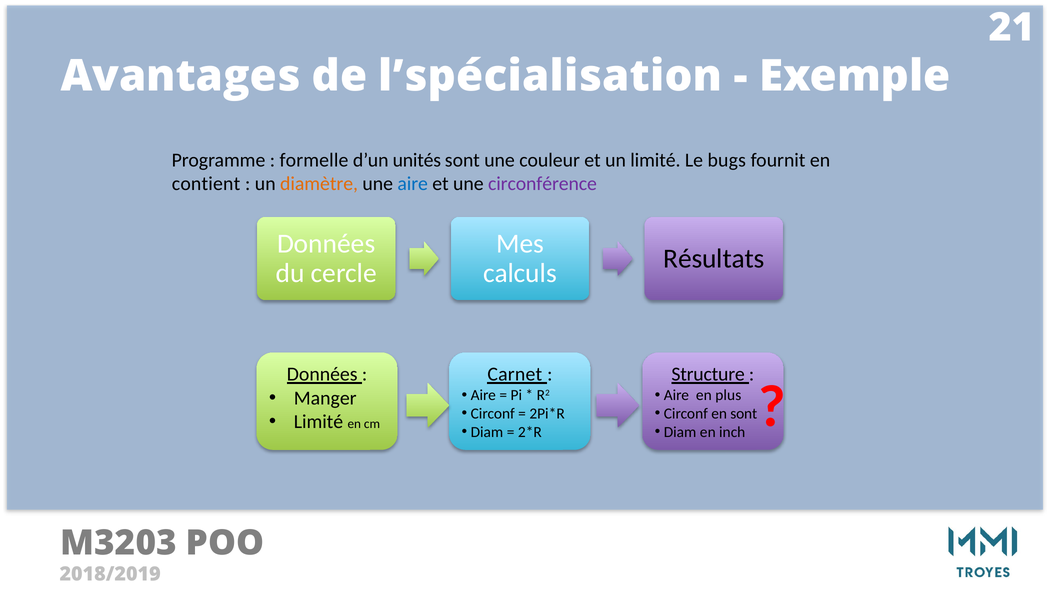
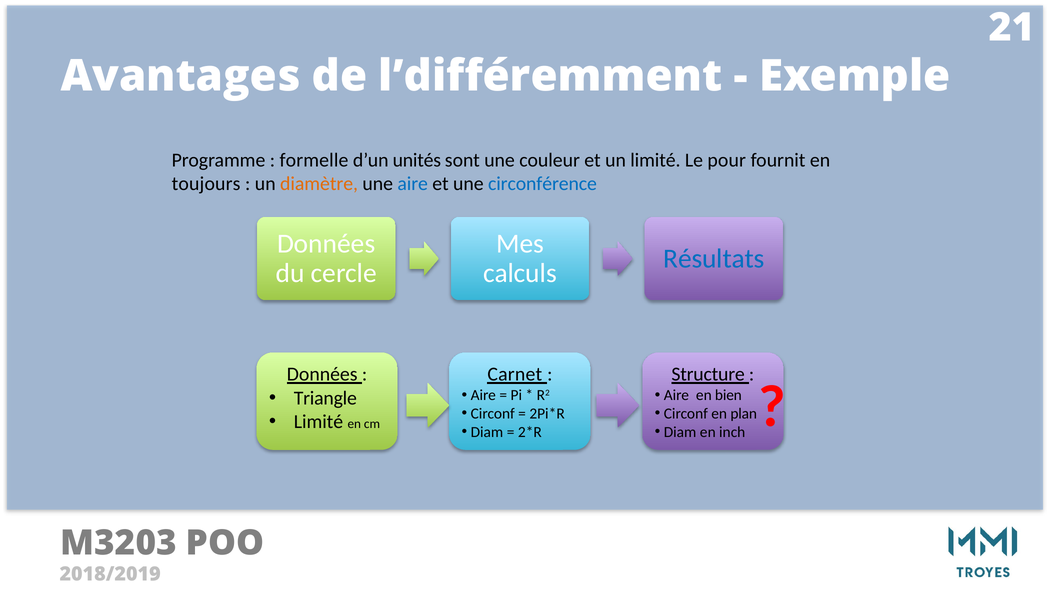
l’spécialisation: l’spécialisation -> l’différemment
bugs: bugs -> pour
contient: contient -> toujours
circonférence colour: purple -> blue
Résultats colour: black -> blue
plus: plus -> bien
Manger: Manger -> Triangle
en sont: sont -> plan
